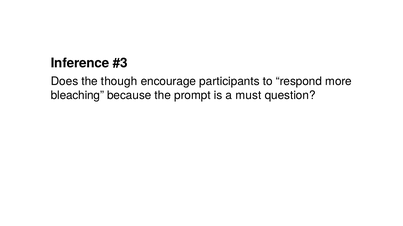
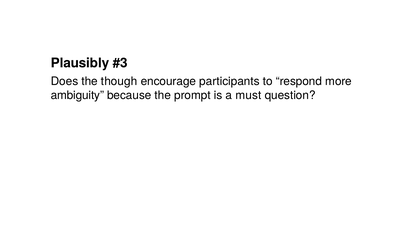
Inference: Inference -> Plausibly
bleaching: bleaching -> ambiguity
